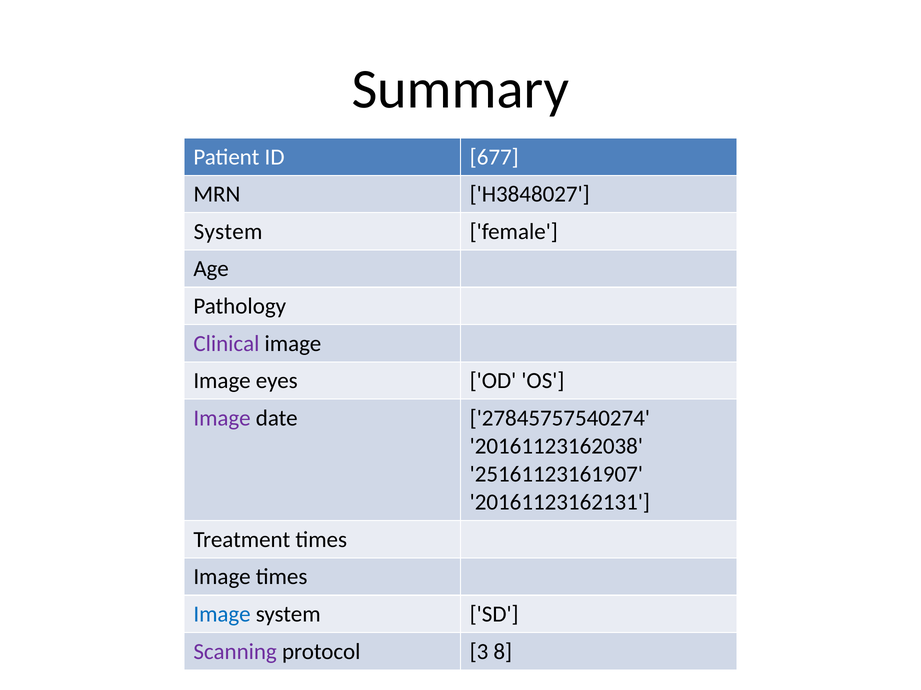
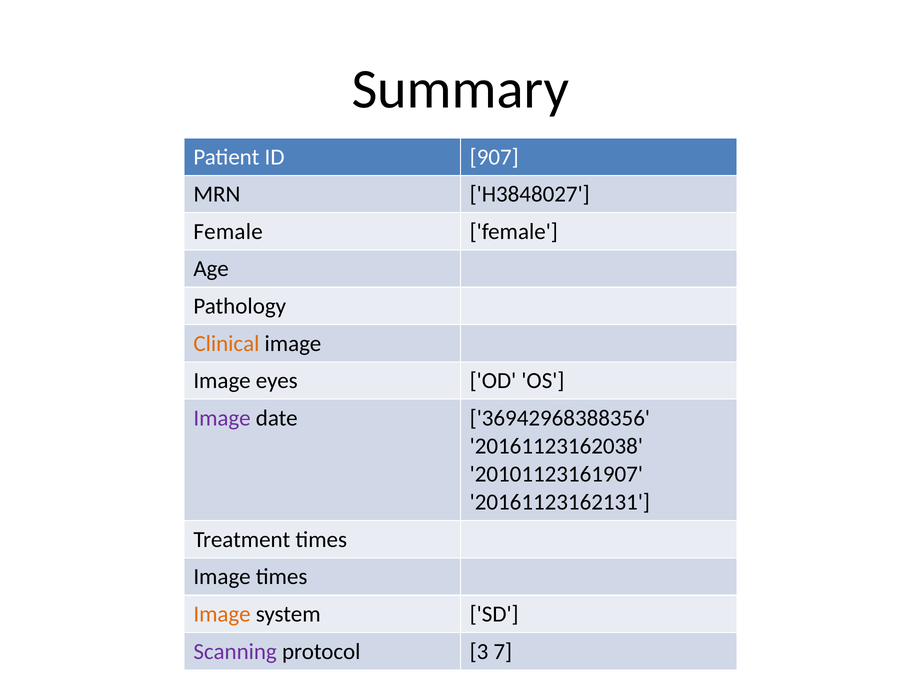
677: 677 -> 907
System at (228, 232): System -> Female
Clinical colour: purple -> orange
27845757540274: 27845757540274 -> 36942968388356
25161123161907: 25161123161907 -> 20101123161907
Image at (222, 615) colour: blue -> orange
8: 8 -> 7
